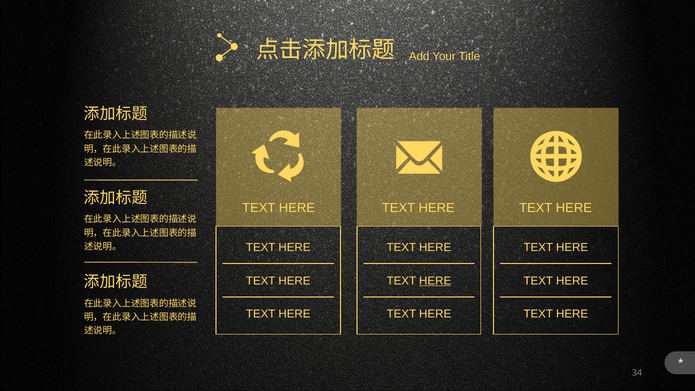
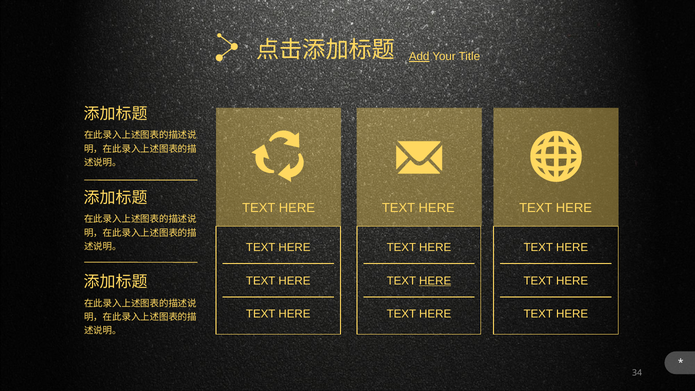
Add underline: none -> present
